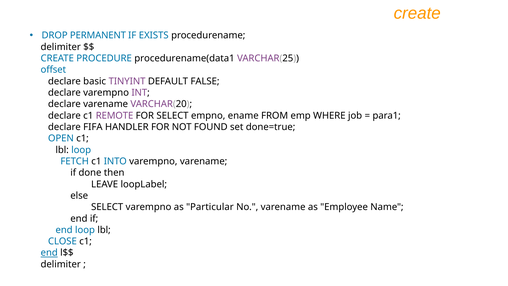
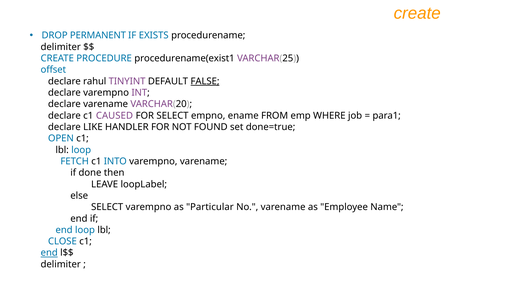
procedurename(data1: procedurename(data1 -> procedurename(exist1
basic: basic -> rahul
FALSE underline: none -> present
REMOTE: REMOTE -> CAUSED
FIFA: FIFA -> LIKE
